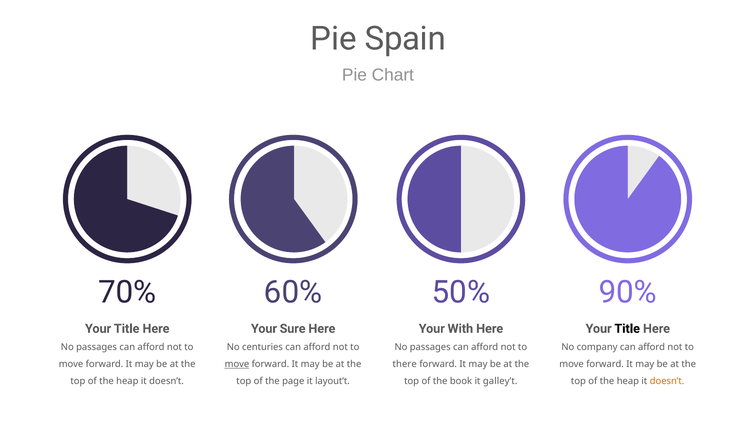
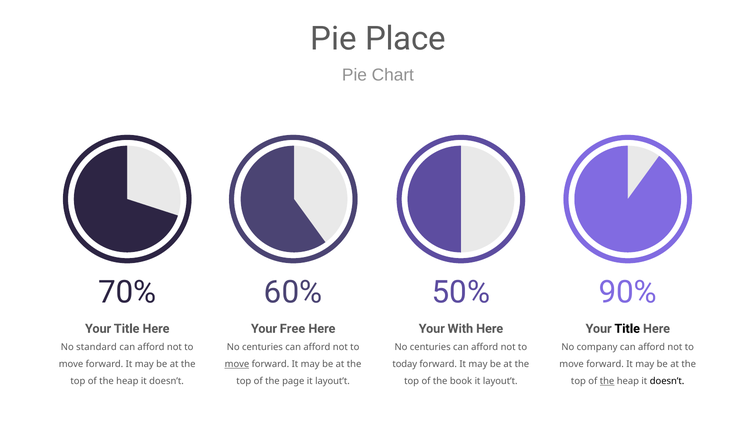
Spain: Spain -> Place
Sure: Sure -> Free
passages at (97, 348): passages -> standard
passages at (430, 348): passages -> centuries
there: there -> today
galley’t at (500, 382): galley’t -> layout’t
the at (607, 382) underline: none -> present
doesn’t at (667, 382) colour: orange -> black
